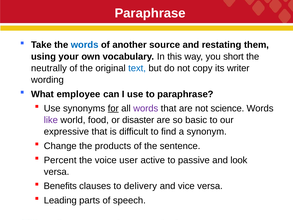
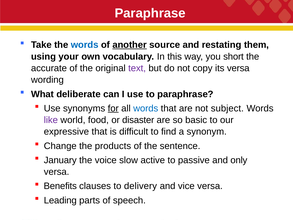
another underline: none -> present
neutrally: neutrally -> accurate
text colour: blue -> purple
its writer: writer -> versa
employee: employee -> deliberate
words at (146, 108) colour: purple -> blue
science: science -> subject
Percent: Percent -> January
user: user -> slow
look: look -> only
